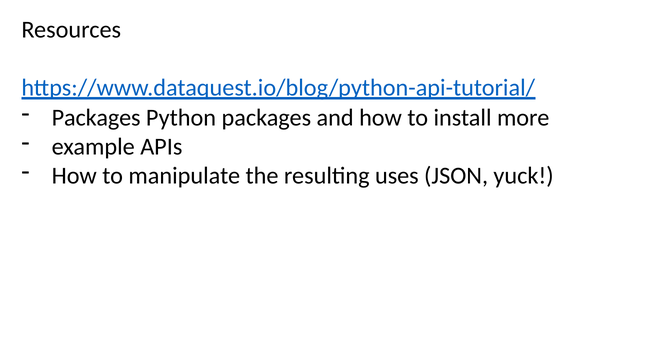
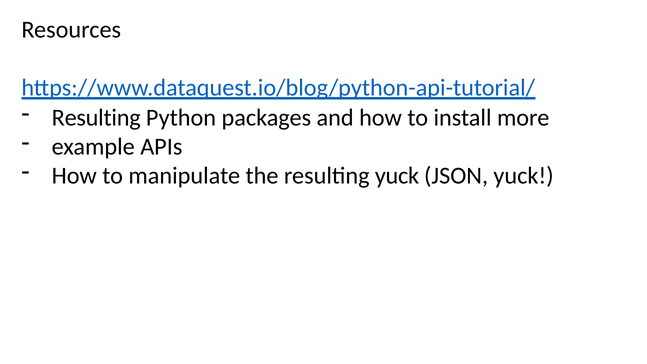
Packages at (96, 118): Packages -> Resulting
resulting uses: uses -> yuck
